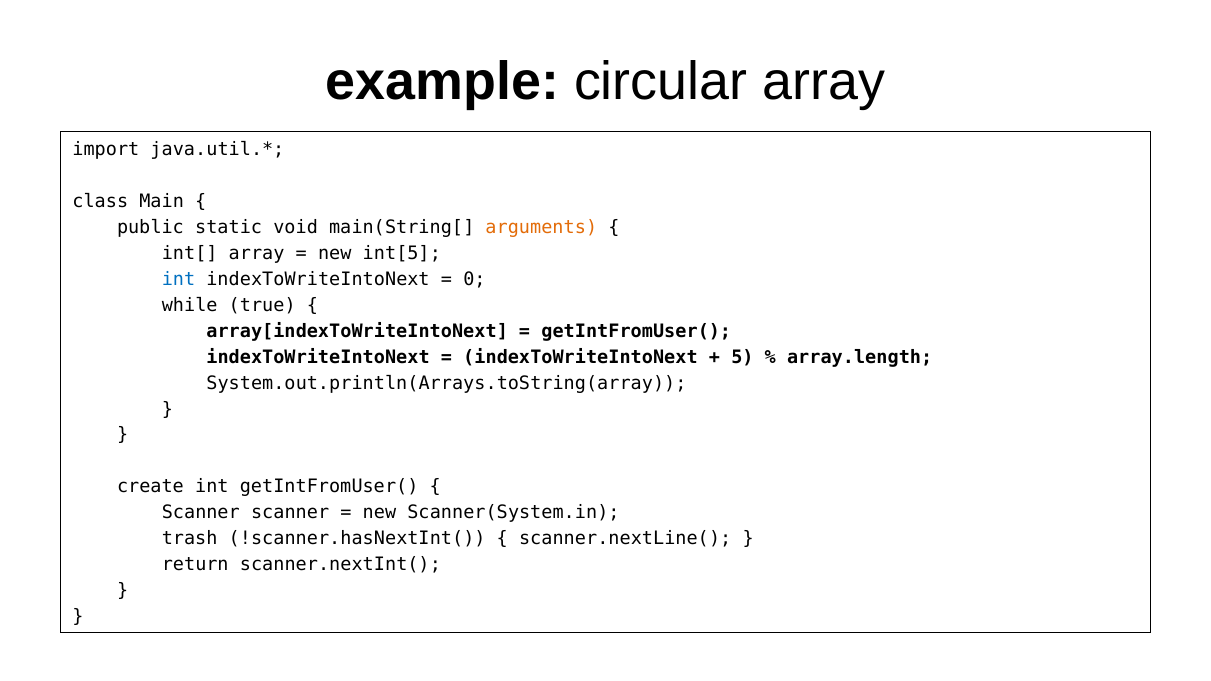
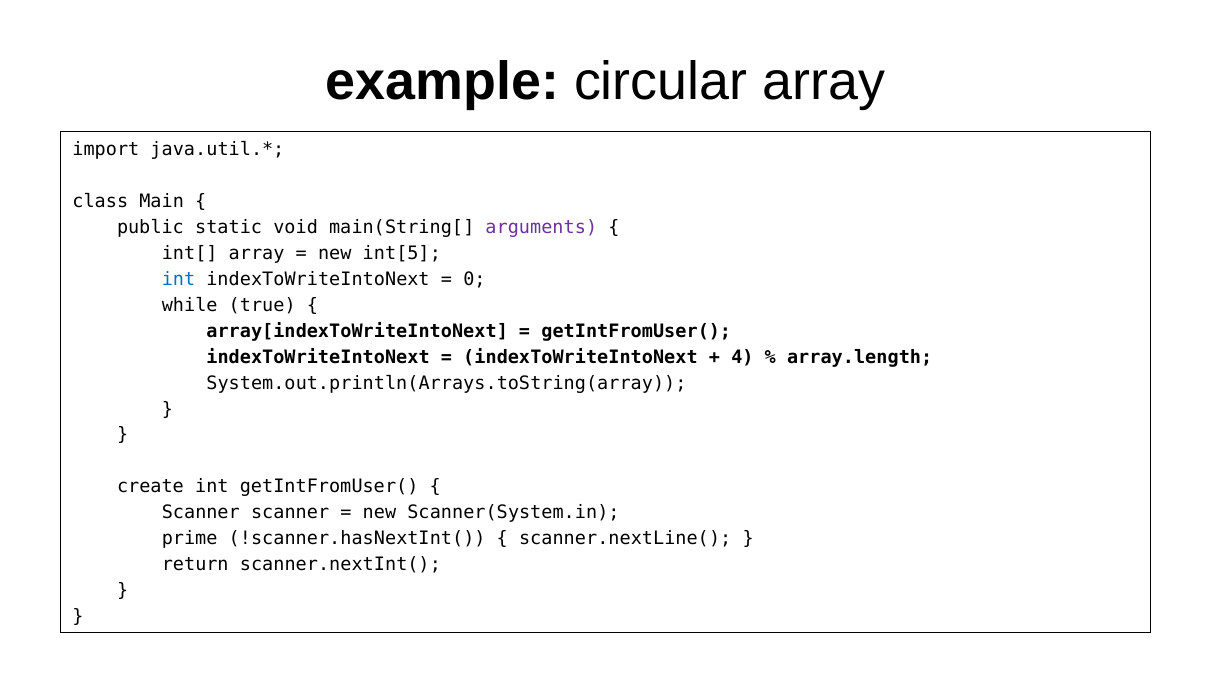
arguments colour: orange -> purple
5: 5 -> 4
trash: trash -> prime
